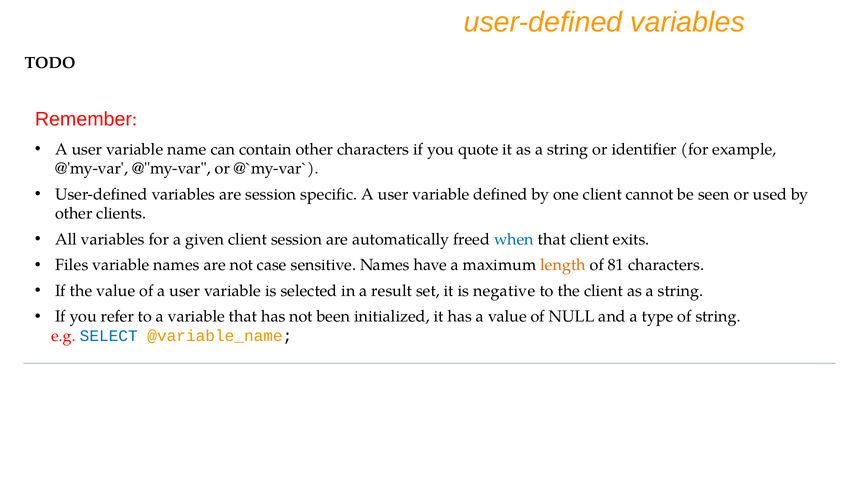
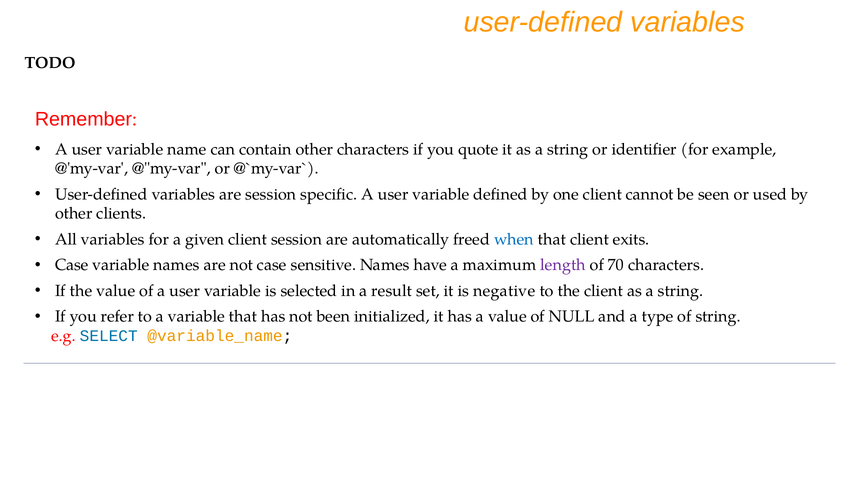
Files at (72, 265): Files -> Case
length colour: orange -> purple
81: 81 -> 70
